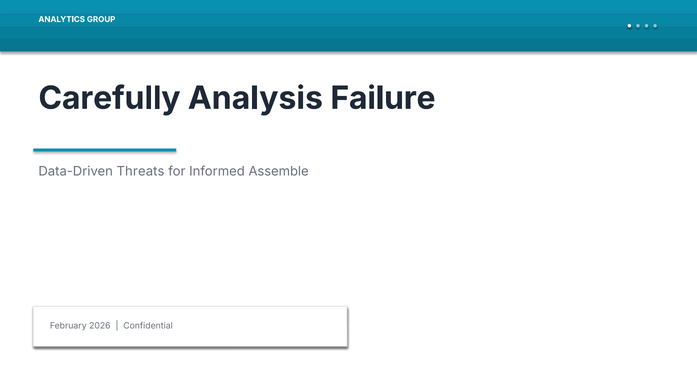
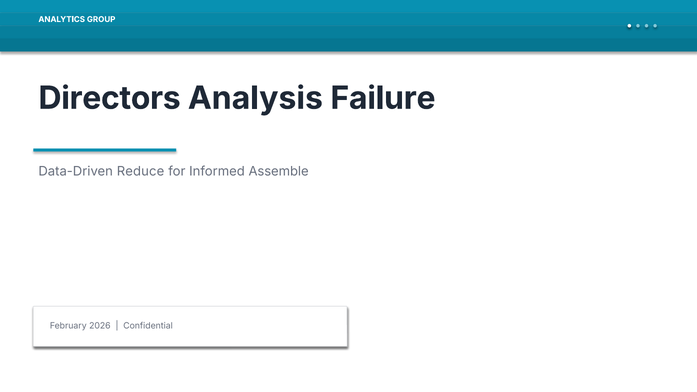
Carefully: Carefully -> Directors
Threats: Threats -> Reduce
